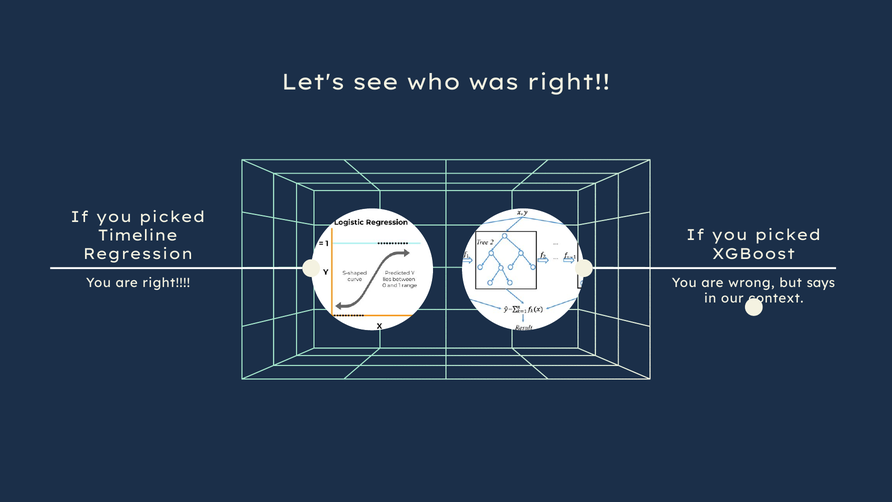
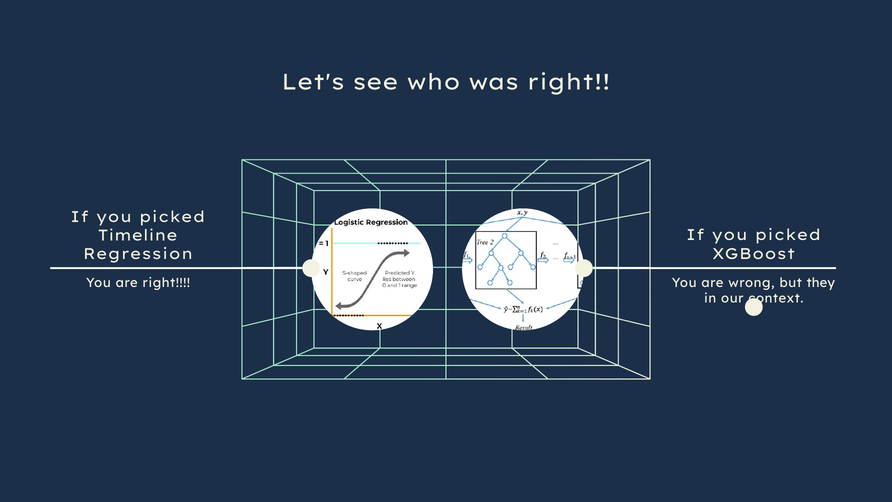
says: says -> they
